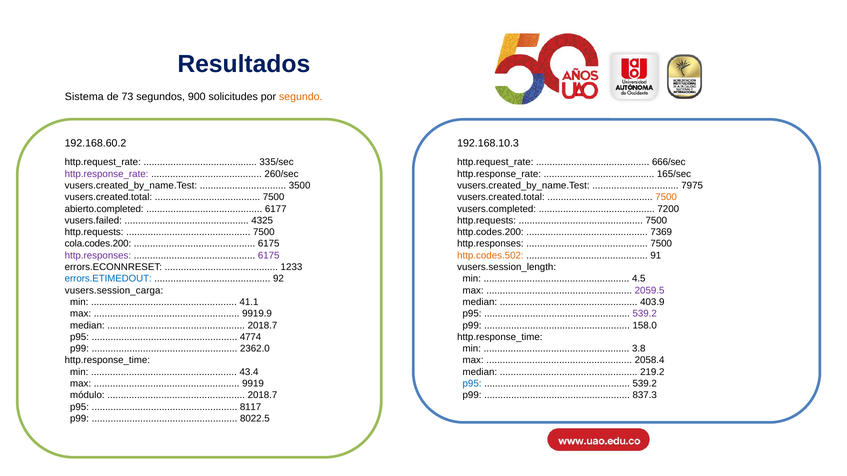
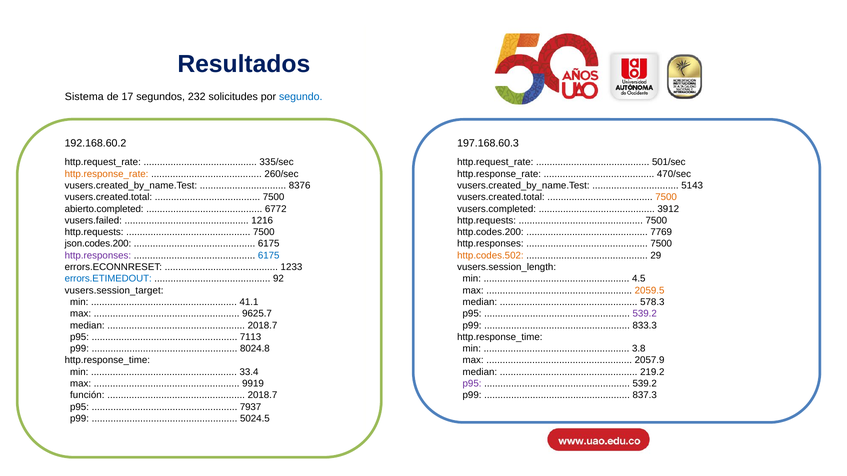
73: 73 -> 17
900: 900 -> 232
segundo colour: orange -> blue
192.168.10.3: 192.168.10.3 -> 197.168.60.3
666/sec: 666/sec -> 501/sec
http.response_rate at (107, 174) colour: purple -> orange
165/sec: 165/sec -> 470/sec
3500: 3500 -> 8376
7975: 7975 -> 5143
6177: 6177 -> 6772
7200: 7200 -> 3912
4325: 4325 -> 1216
7369: 7369 -> 7769
cola.codes.200: cola.codes.200 -> json.codes.200
6175 at (269, 256) colour: purple -> blue
91: 91 -> 29
vusers.session_carga: vusers.session_carga -> vusers.session_target
2059.5 colour: purple -> orange
403.9: 403.9 -> 578.3
9919.9: 9919.9 -> 9625.7
158.0: 158.0 -> 833.3
4774: 4774 -> 7113
2362.0: 2362.0 -> 8024.8
2058.4: 2058.4 -> 2057.9
43.4: 43.4 -> 33.4
p95 at (472, 384) colour: blue -> purple
módulo: módulo -> función
8117: 8117 -> 7937
8022.5: 8022.5 -> 5024.5
